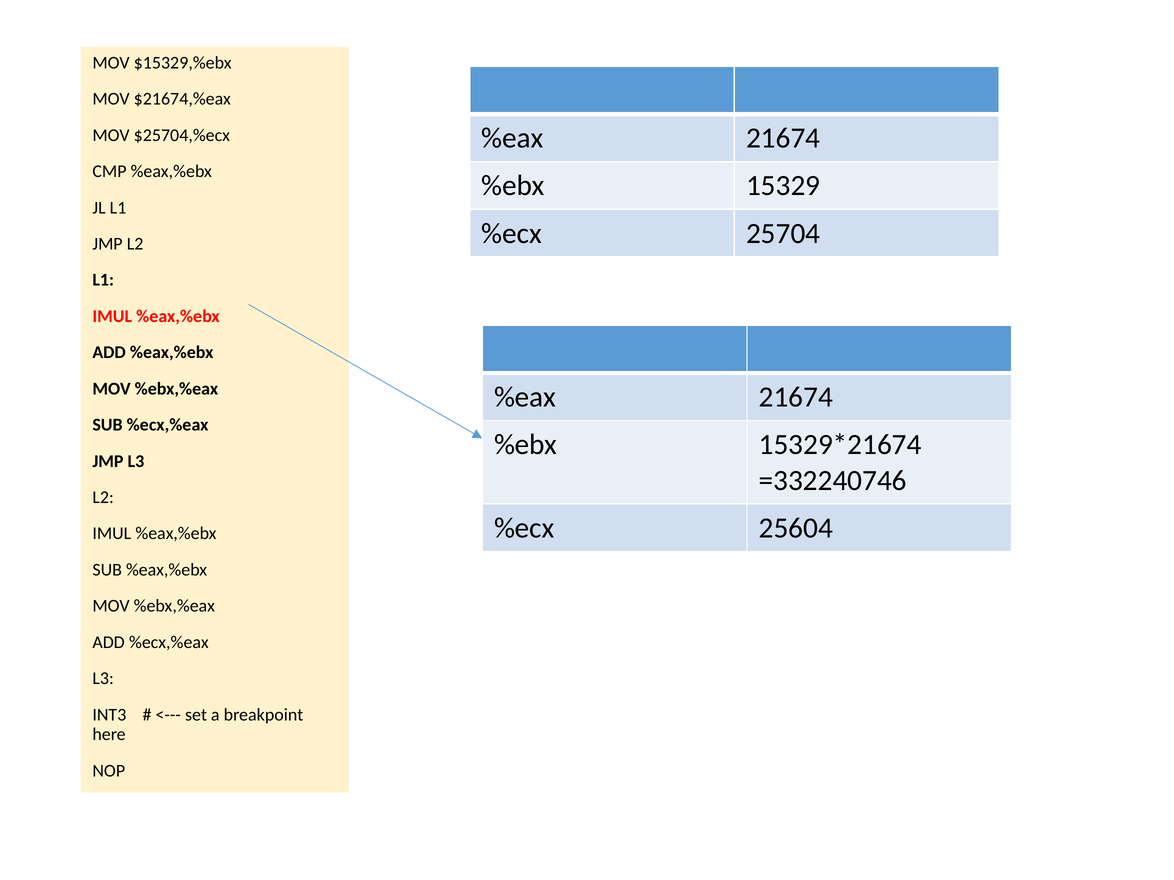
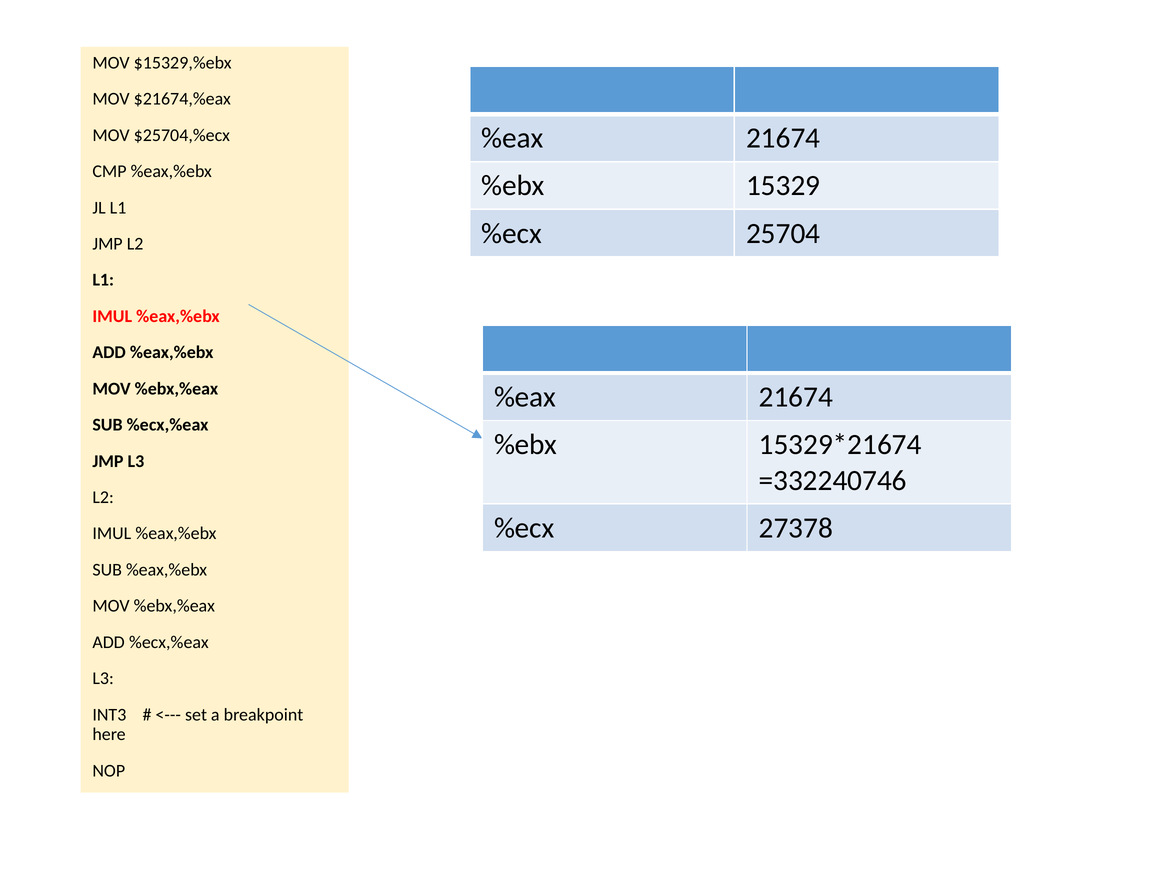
25604: 25604 -> 27378
